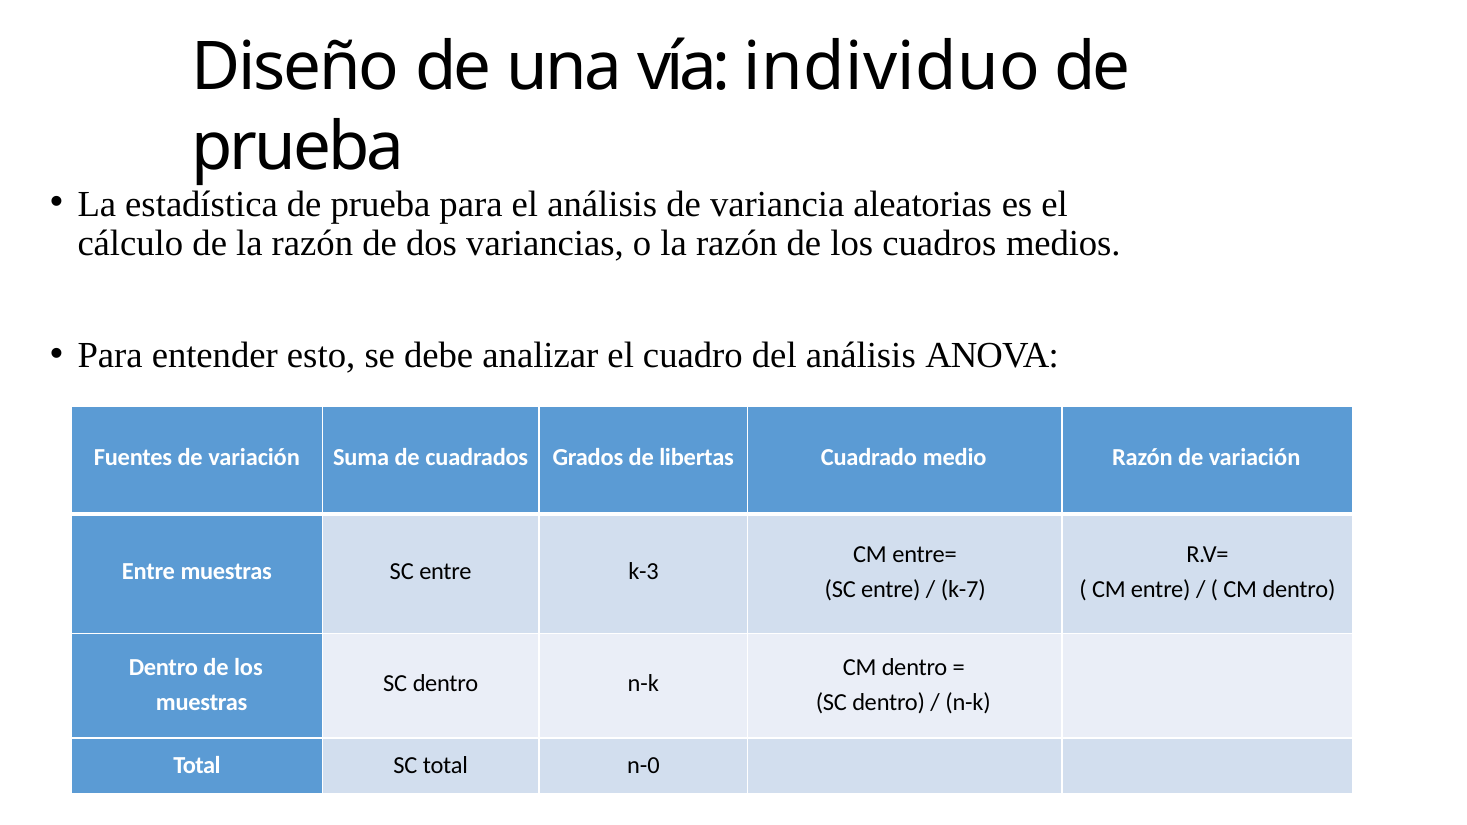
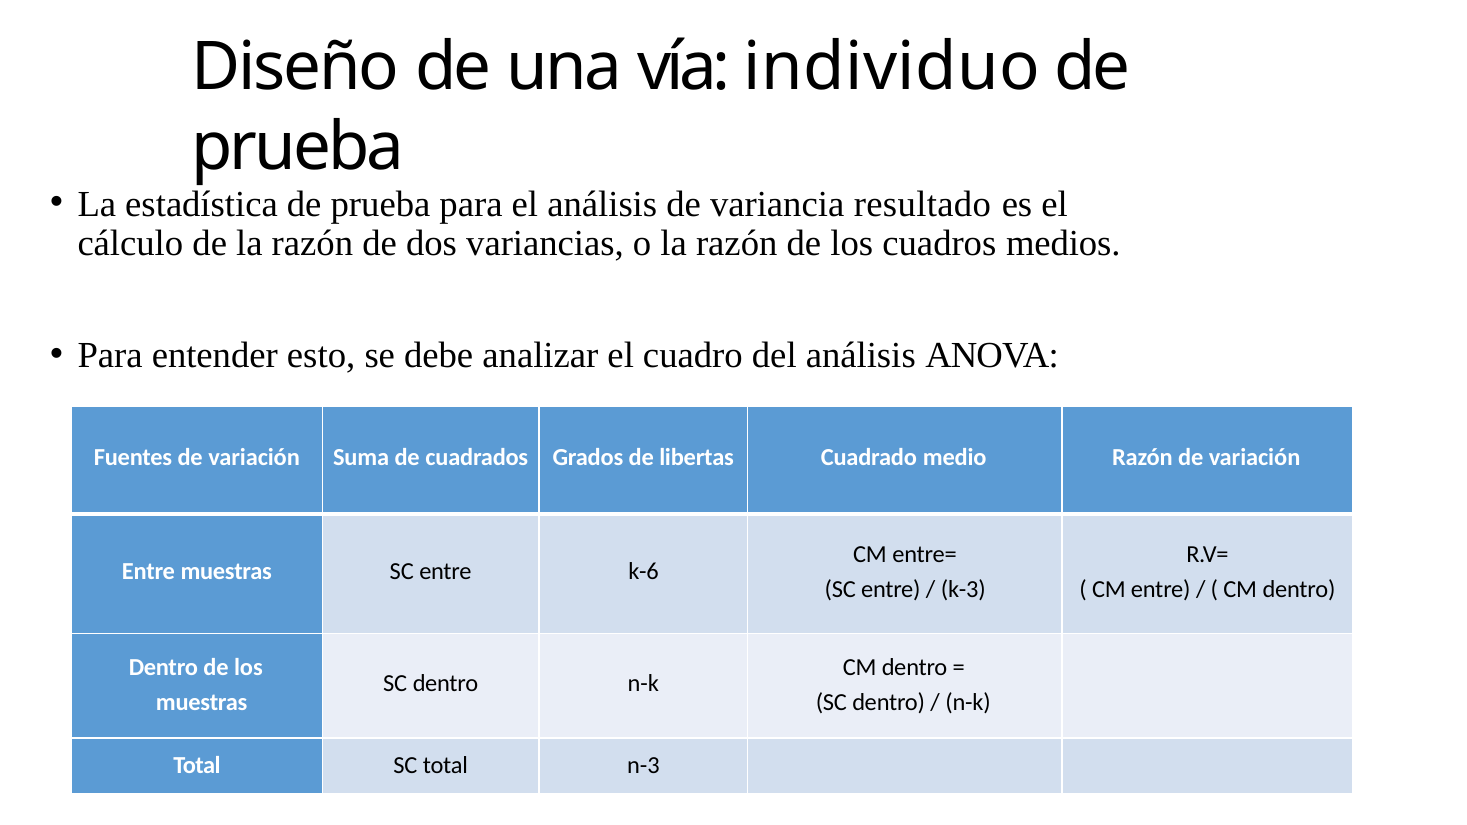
aleatorias: aleatorias -> resultado
k-3: k-3 -> k-6
k-7: k-7 -> k-3
n-0: n-0 -> n-3
